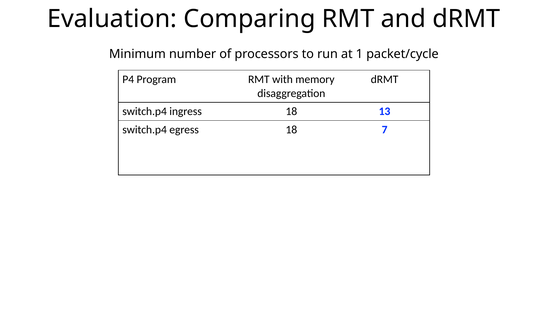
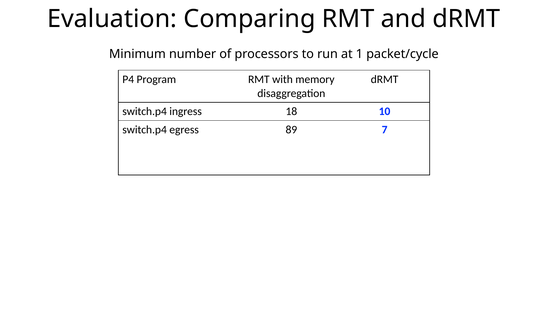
13: 13 -> 10
egress 18: 18 -> 89
